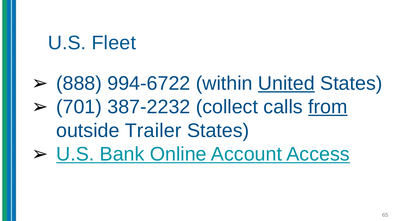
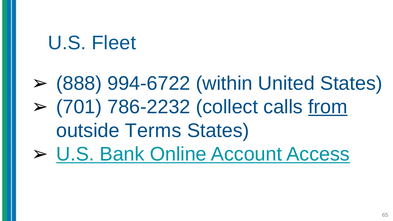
United underline: present -> none
387-2232: 387-2232 -> 786-2232
Trailer: Trailer -> Terms
